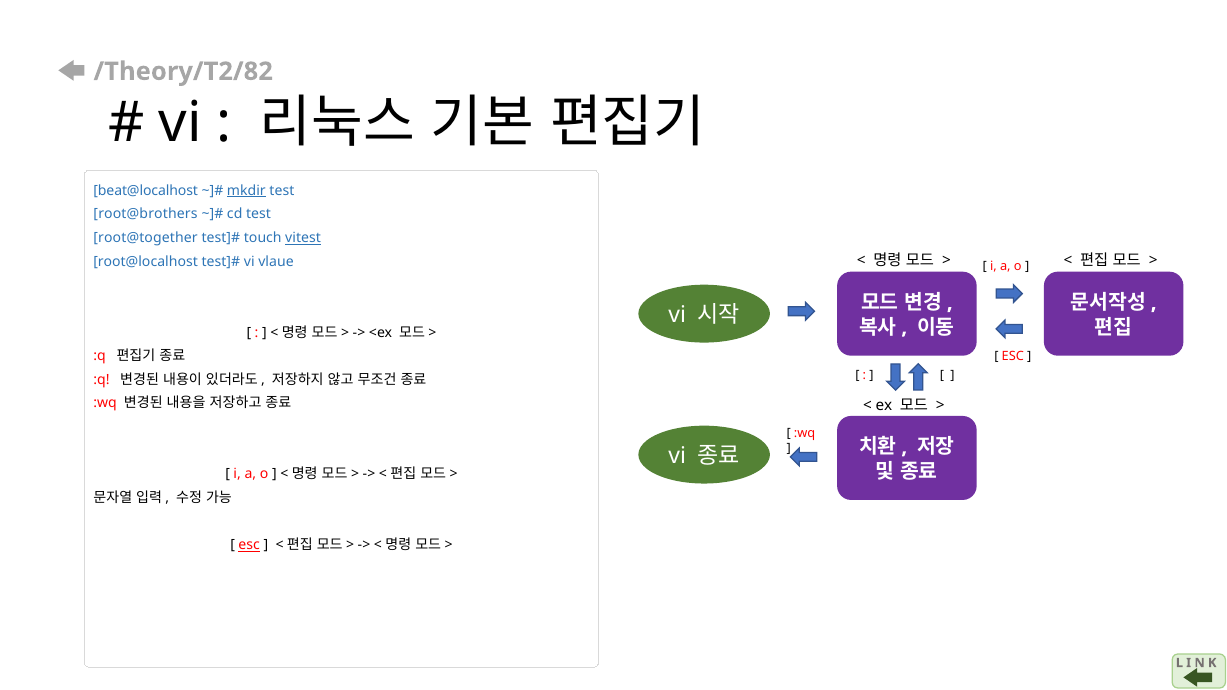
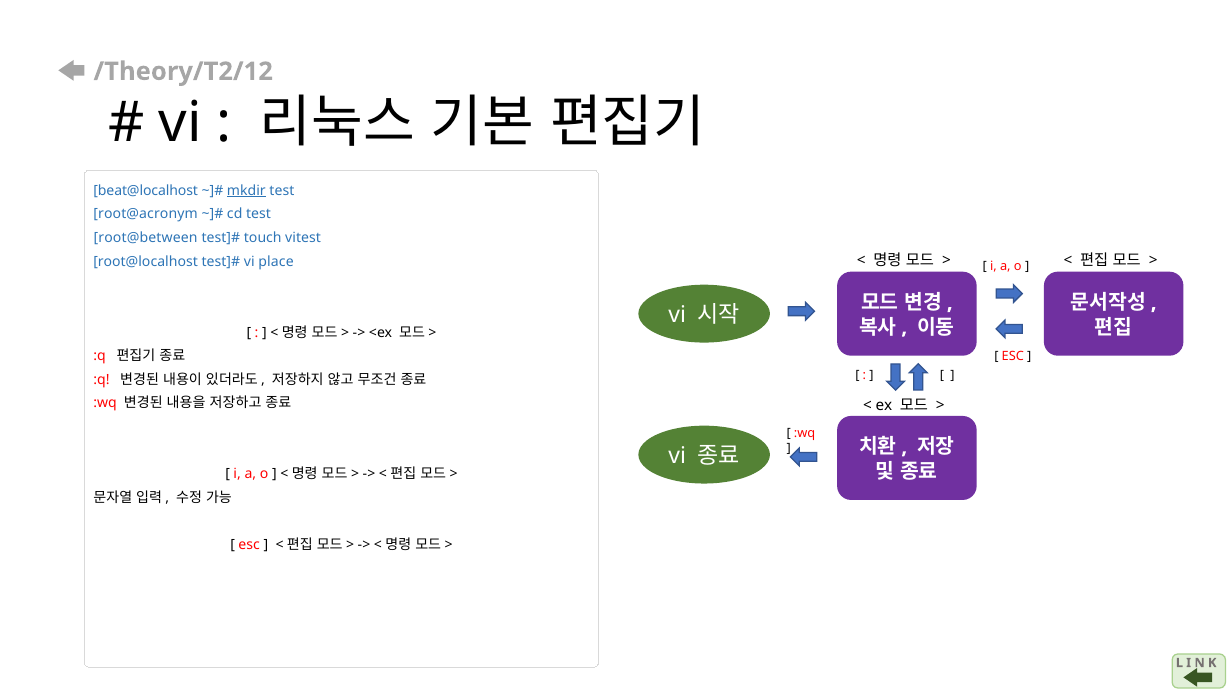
/Theory/T2/82: /Theory/T2/82 -> /Theory/T2/12
root@brothers: root@brothers -> root@acronym
root@together: root@together -> root@between
vitest underline: present -> none
vlaue: vlaue -> place
esc at (249, 545) underline: present -> none
